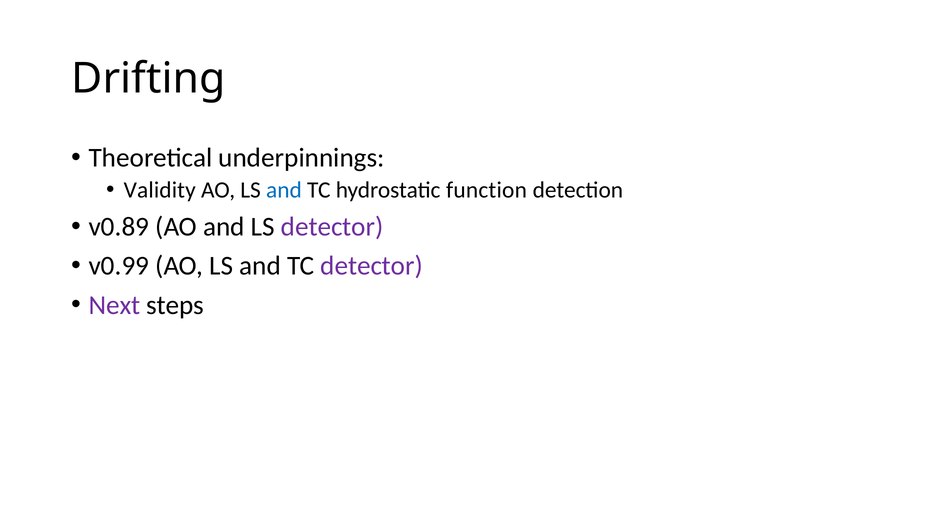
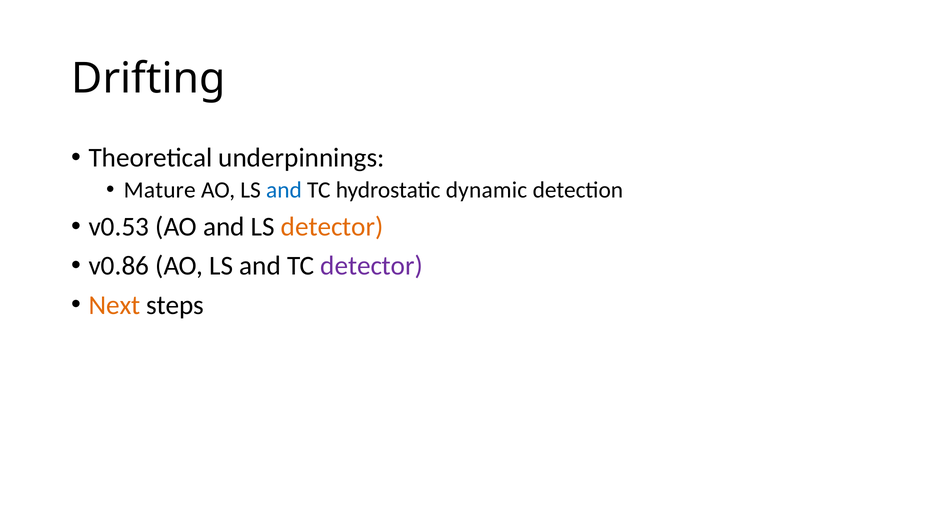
Validity: Validity -> Mature
function: function -> dynamic
v0.89: v0.89 -> v0.53
detector at (332, 227) colour: purple -> orange
v0.99: v0.99 -> v0.86
Next colour: purple -> orange
